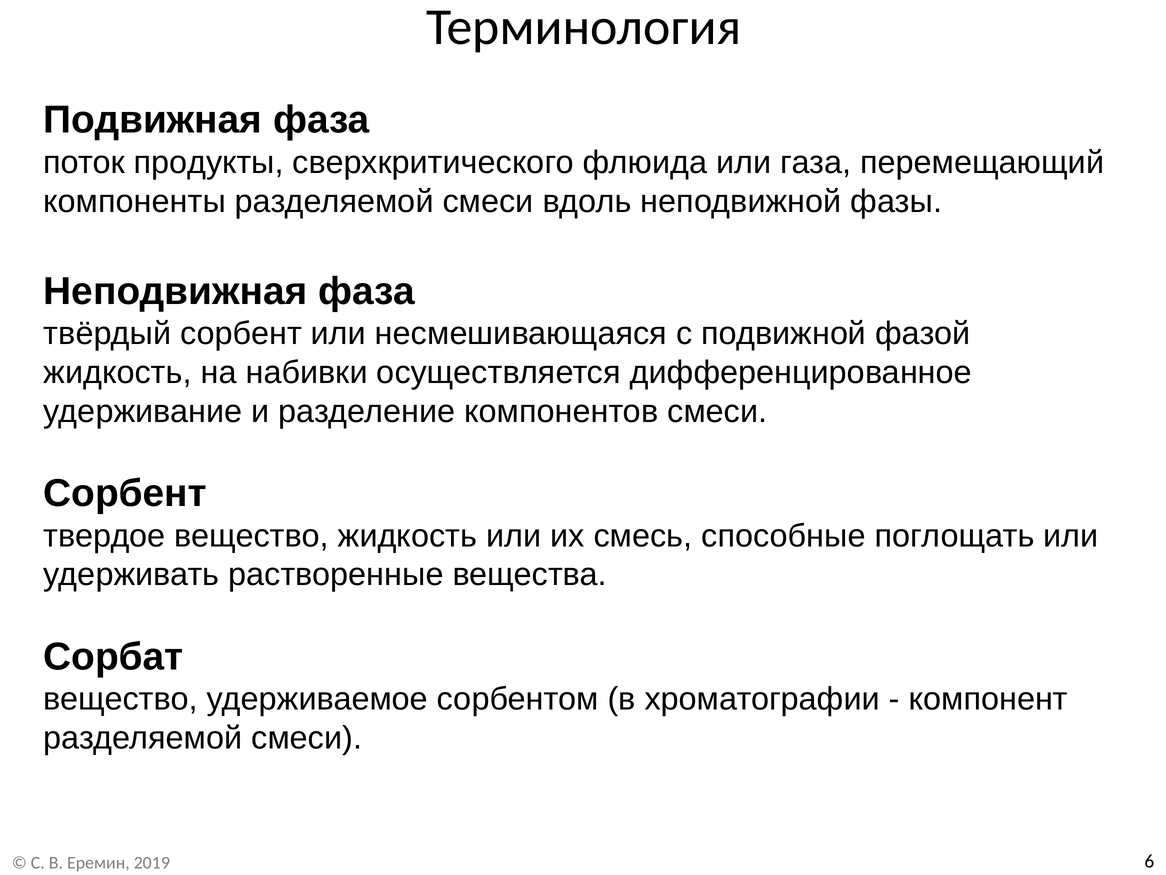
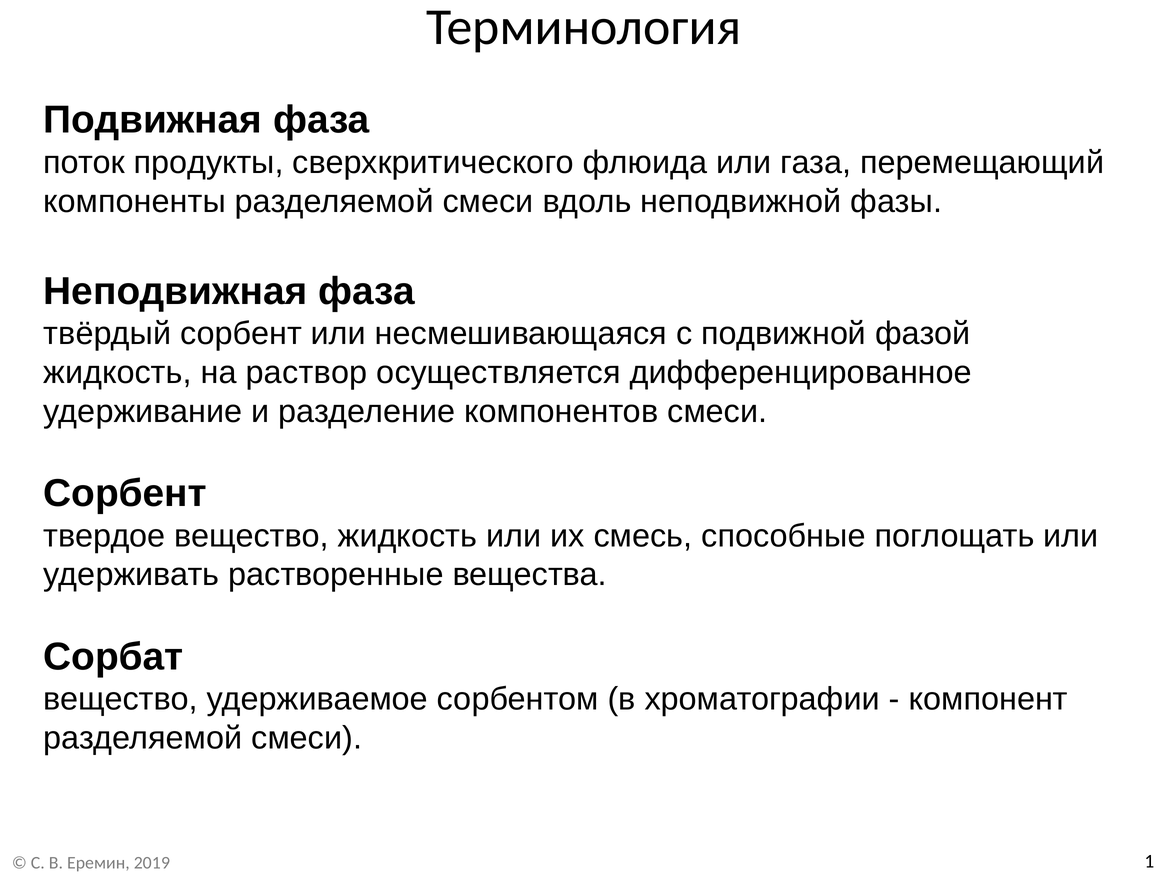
набивки: набивки -> раствор
6: 6 -> 1
